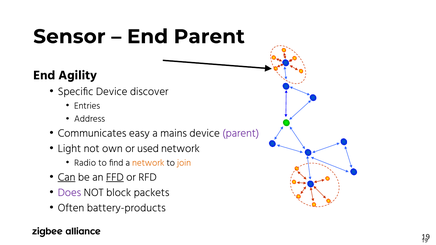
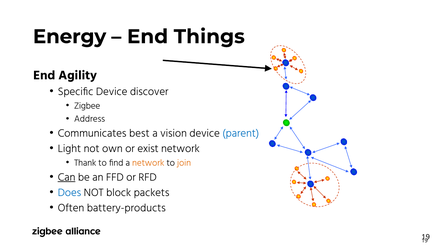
Sensor: Sensor -> Energy
End Parent: Parent -> Things
Entries: Entries -> Zigbee
easy: easy -> best
mains: mains -> vision
parent at (241, 133) colour: purple -> blue
used: used -> exist
Radio: Radio -> Thank
FFD underline: present -> none
Does colour: purple -> blue
